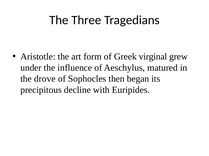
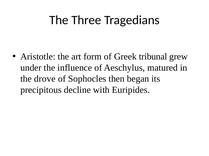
virginal: virginal -> tribunal
